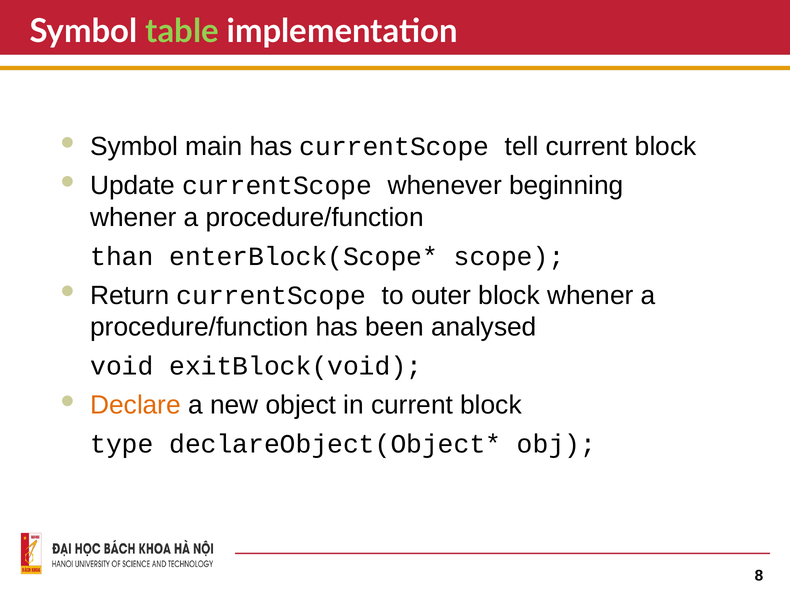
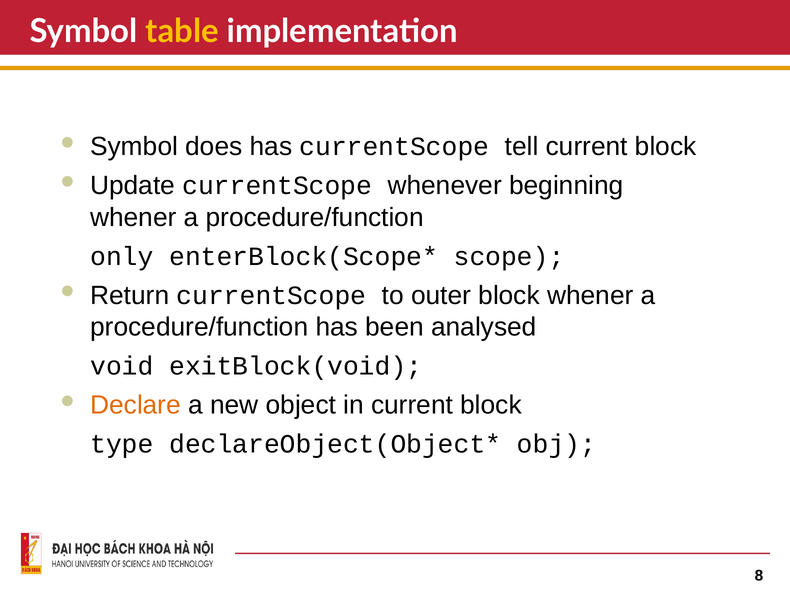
table colour: light green -> yellow
main: main -> does
than: than -> only
